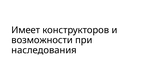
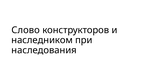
Имеет: Имеет -> Слово
возможности: возможности -> наследником
